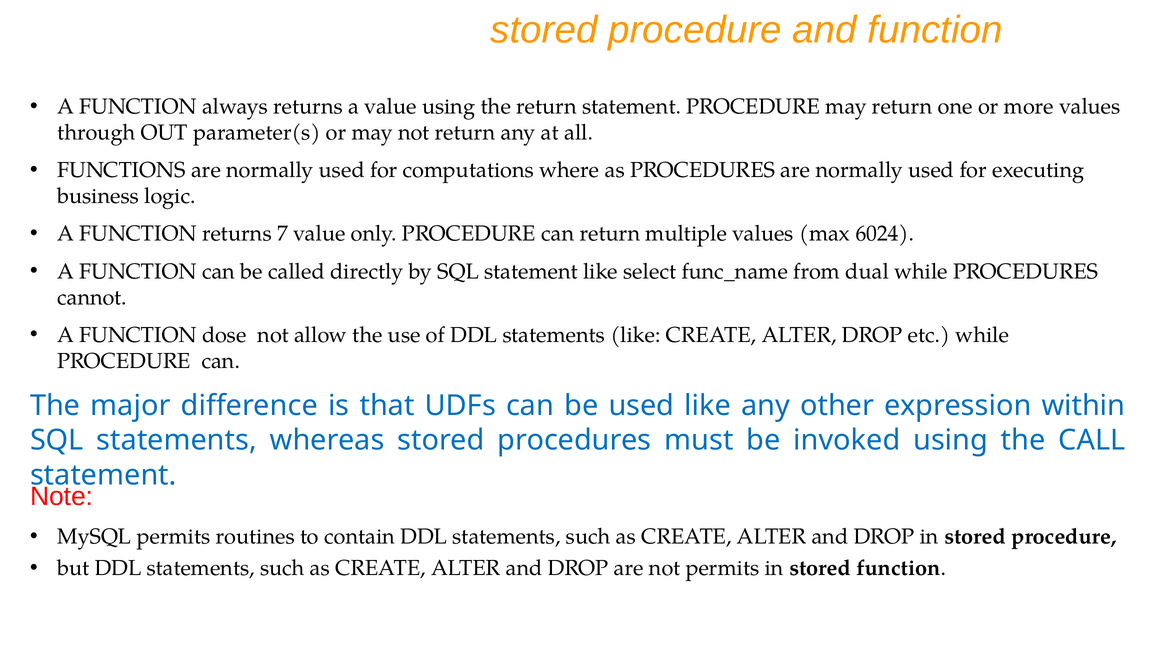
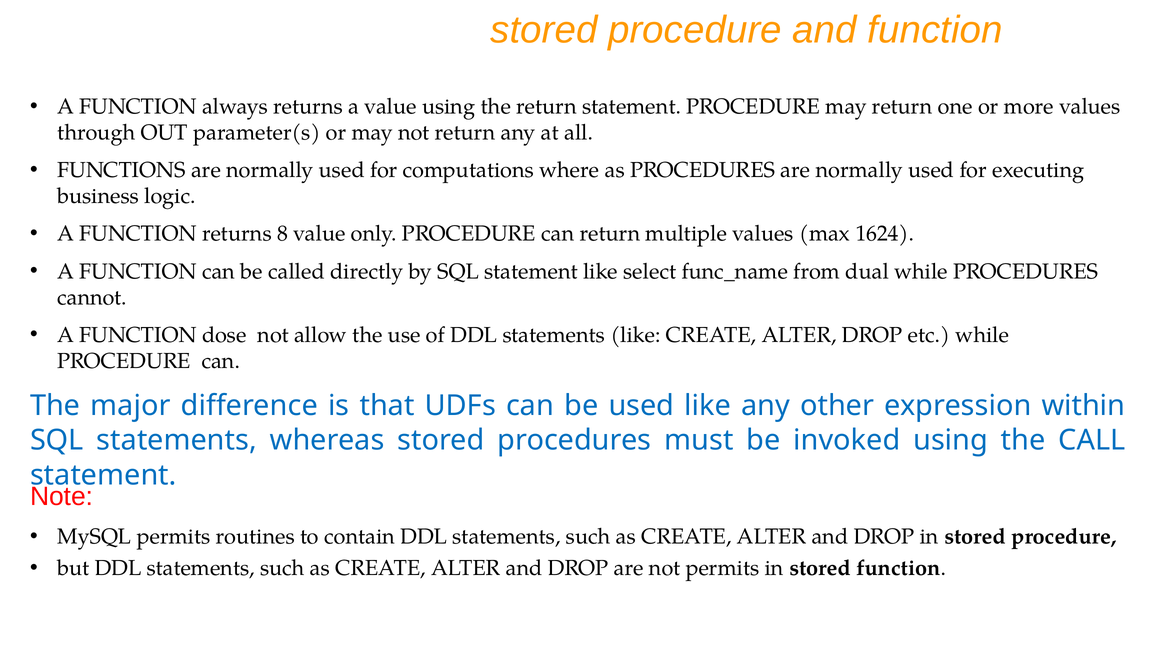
7: 7 -> 8
6024: 6024 -> 1624
